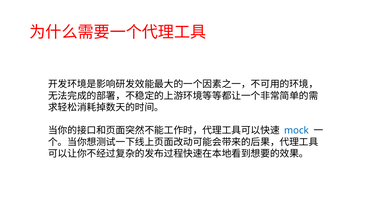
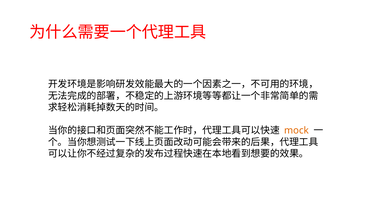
mock colour: blue -> orange
